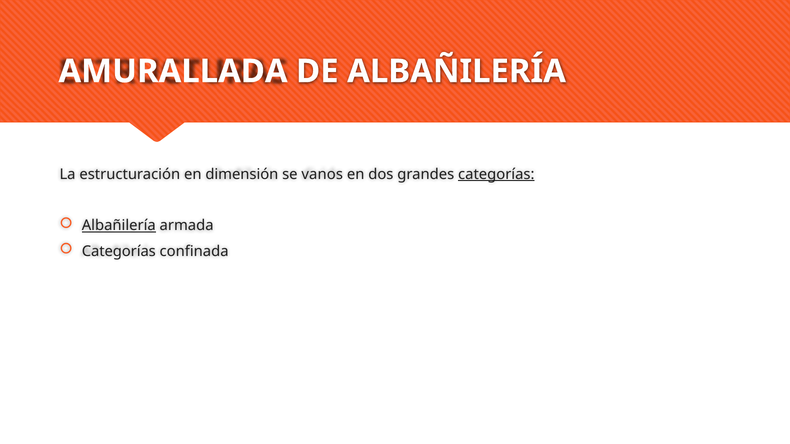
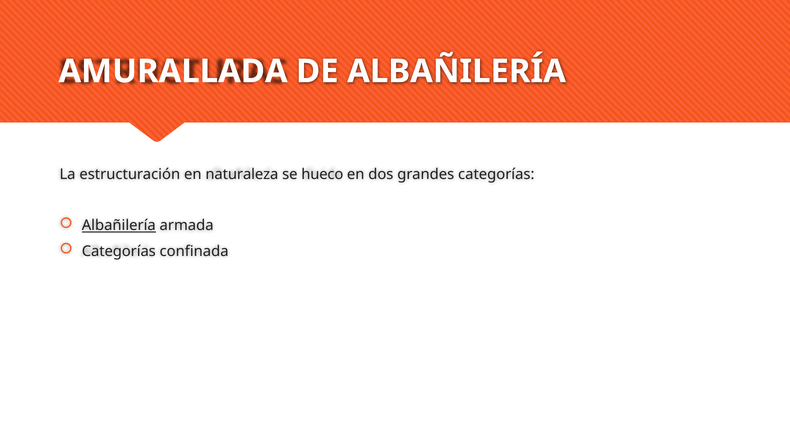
dimensión: dimensión -> naturaleza
vanos: vanos -> hueco
categorías at (496, 174) underline: present -> none
